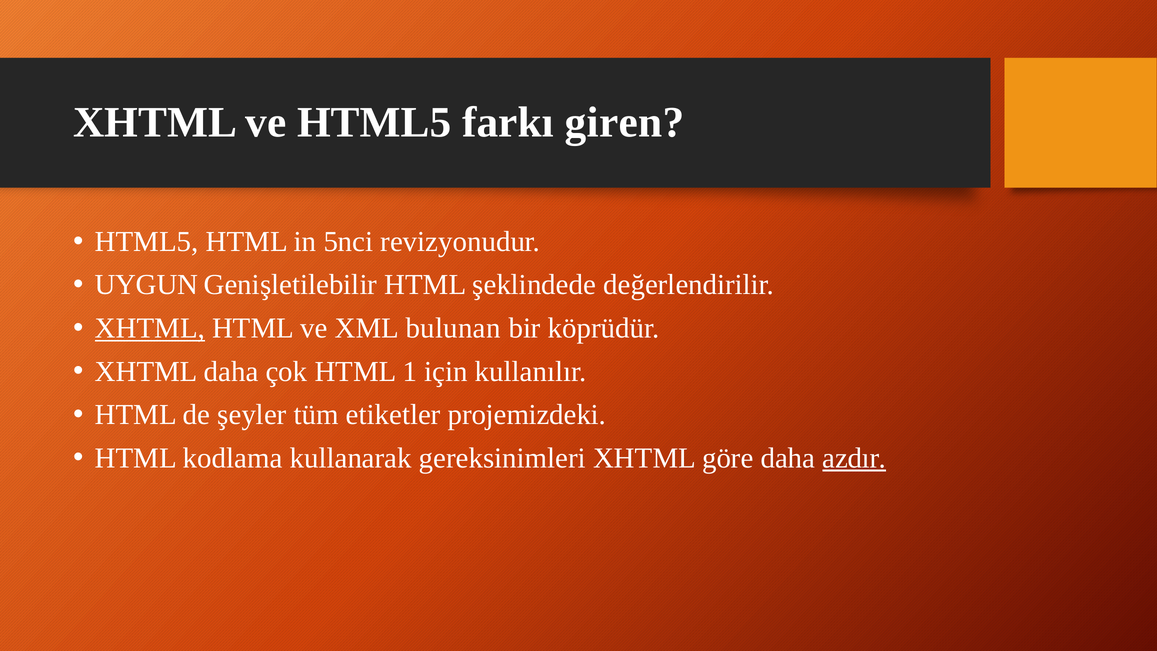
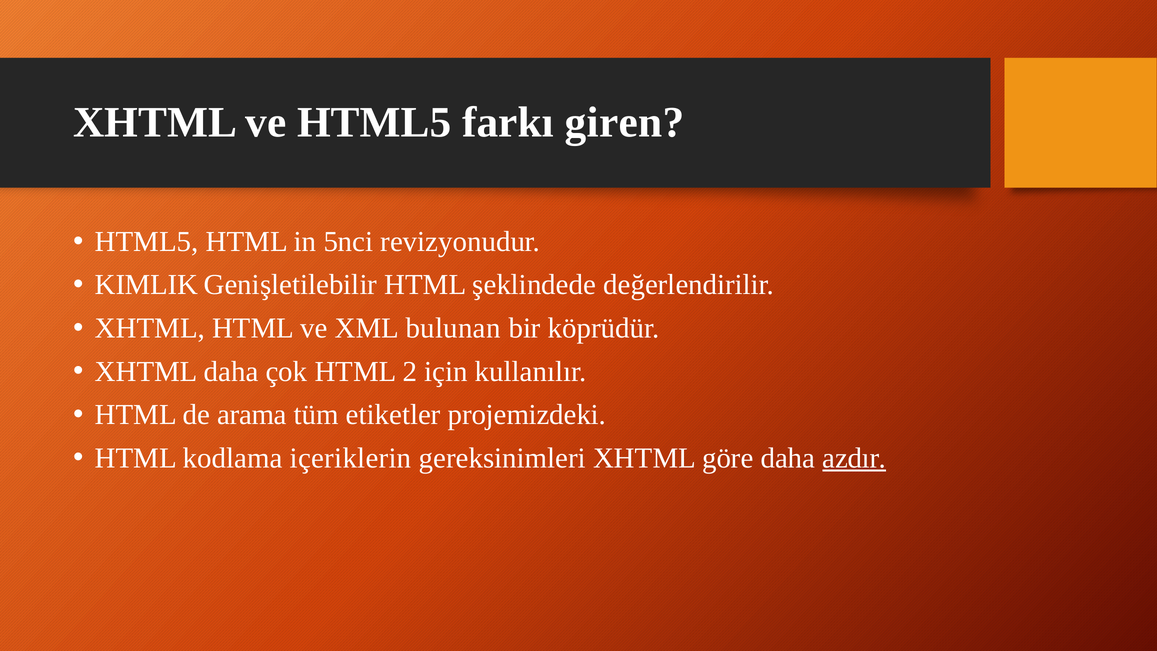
UYGUN: UYGUN -> KIMLIK
XHTML at (150, 328) underline: present -> none
1: 1 -> 2
şeyler: şeyler -> arama
kullanarak: kullanarak -> içeriklerin
